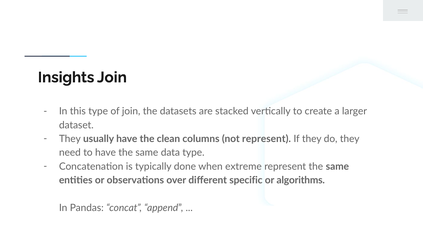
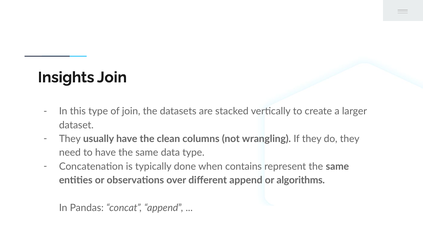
not represent: represent -> wrangling
extreme: extreme -> contains
different specific: specific -> append
